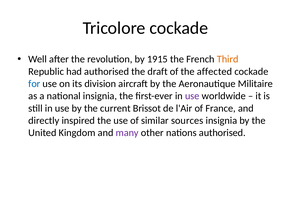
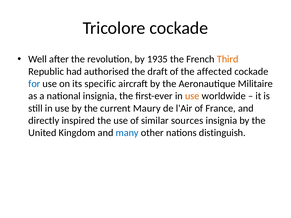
1915: 1915 -> 1935
division: division -> specific
use at (192, 96) colour: purple -> orange
Brissot: Brissot -> Maury
many colour: purple -> blue
nations authorised: authorised -> distinguish
